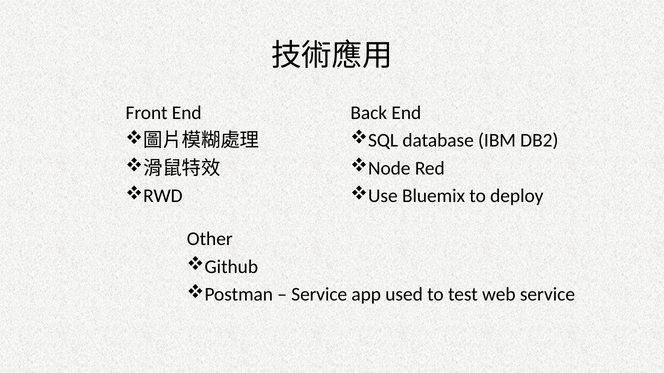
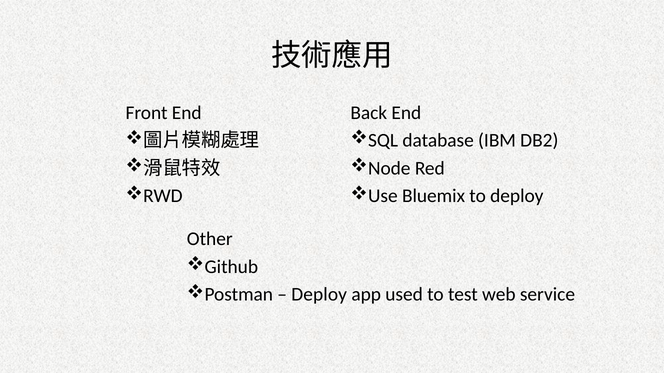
Service at (319, 295): Service -> Deploy
